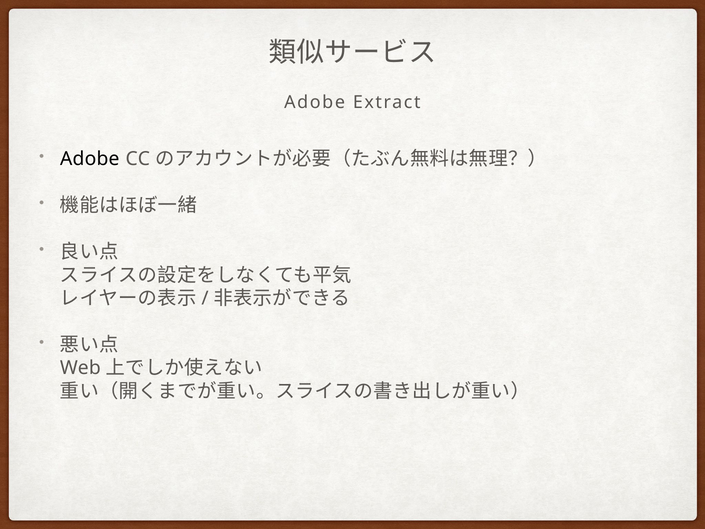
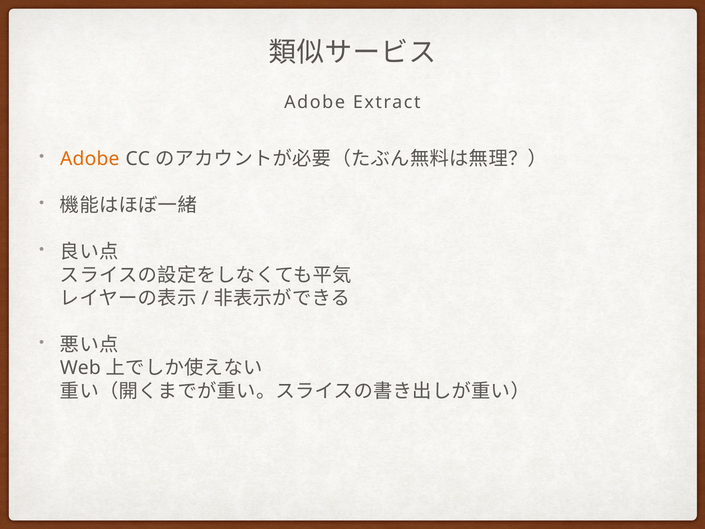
Adobe at (90, 159) colour: black -> orange
